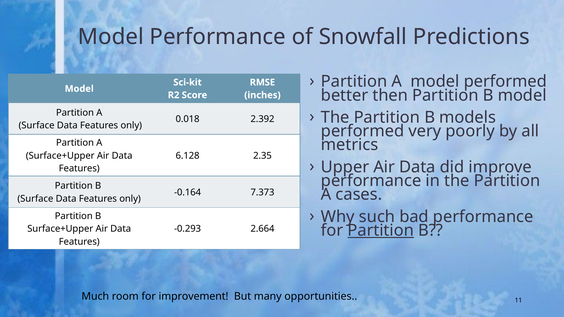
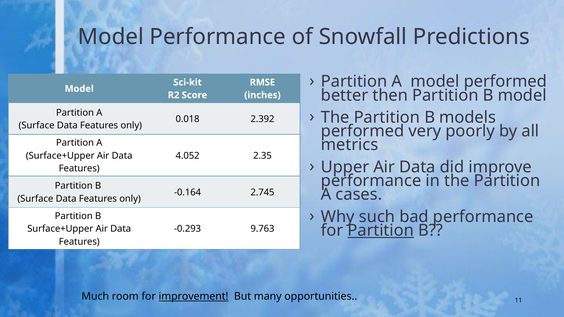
6.128: 6.128 -> 4.052
7.373: 7.373 -> 2.745
2.664: 2.664 -> 9.763
improvement underline: none -> present
